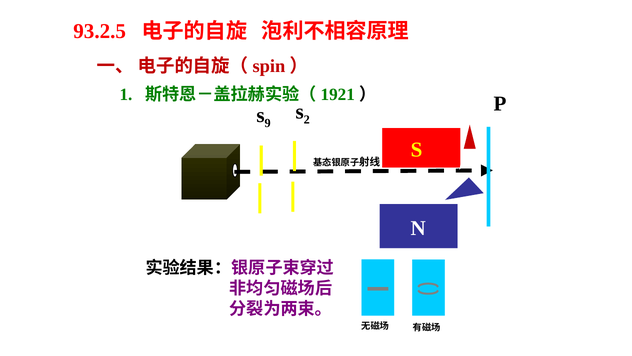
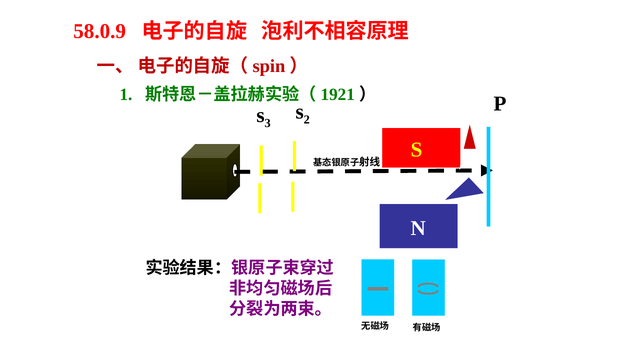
93.2.5: 93.2.5 -> 58.0.9
9: 9 -> 3
